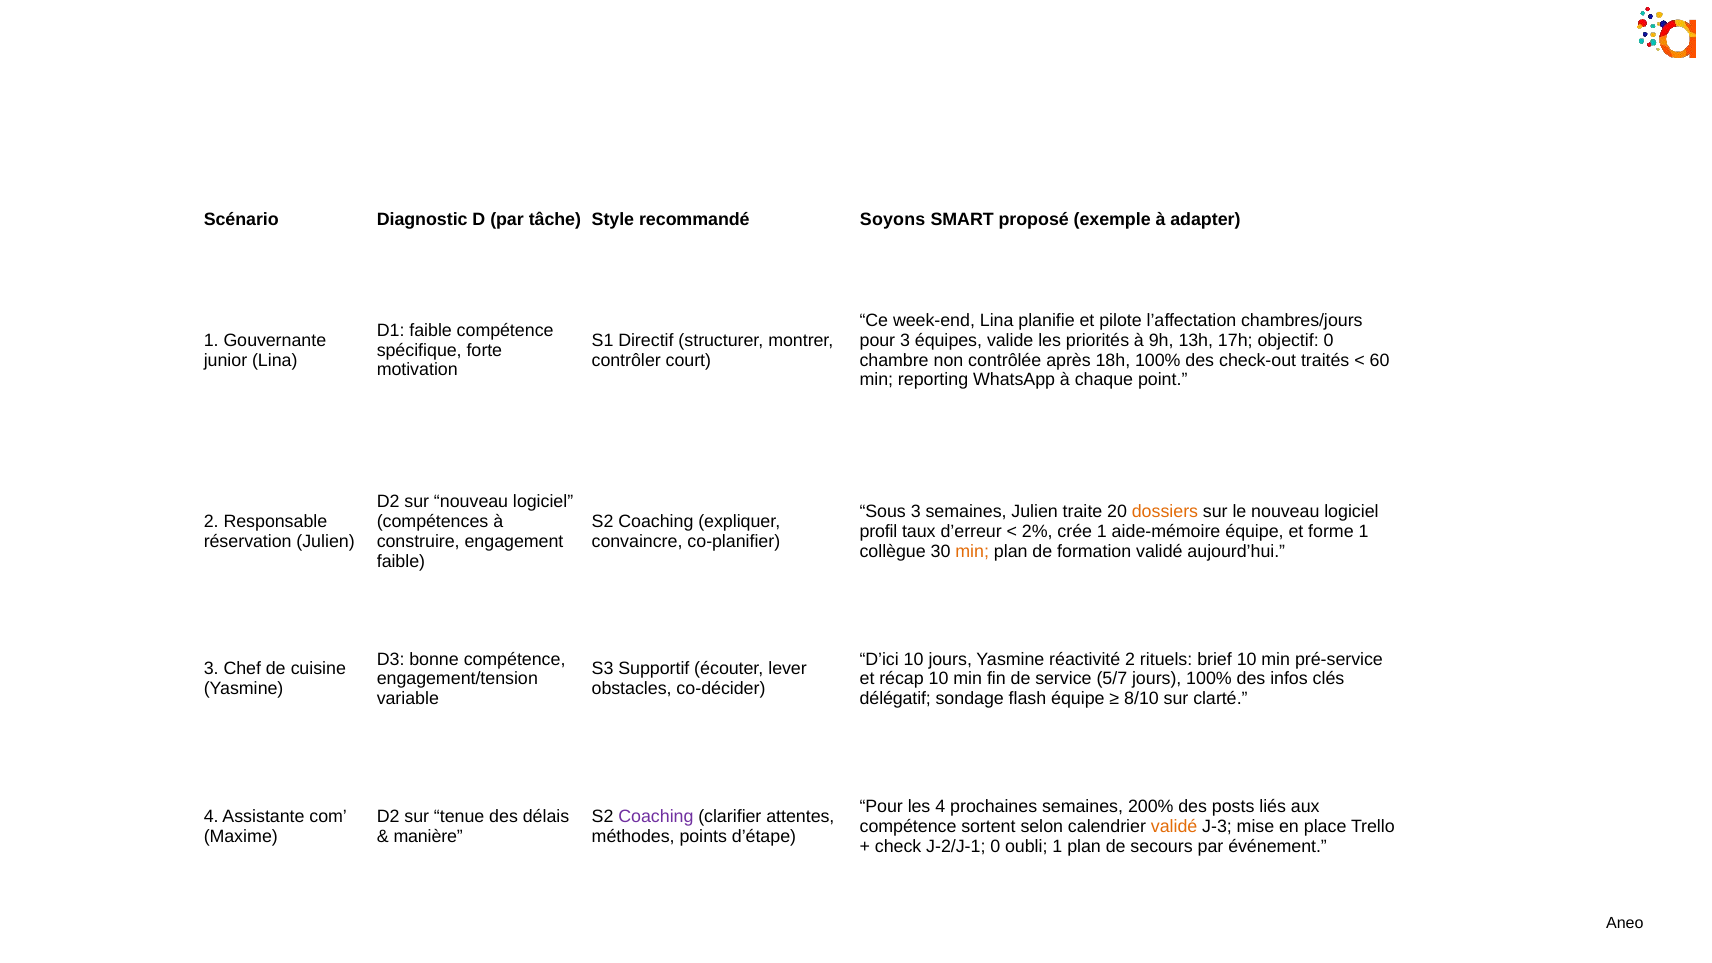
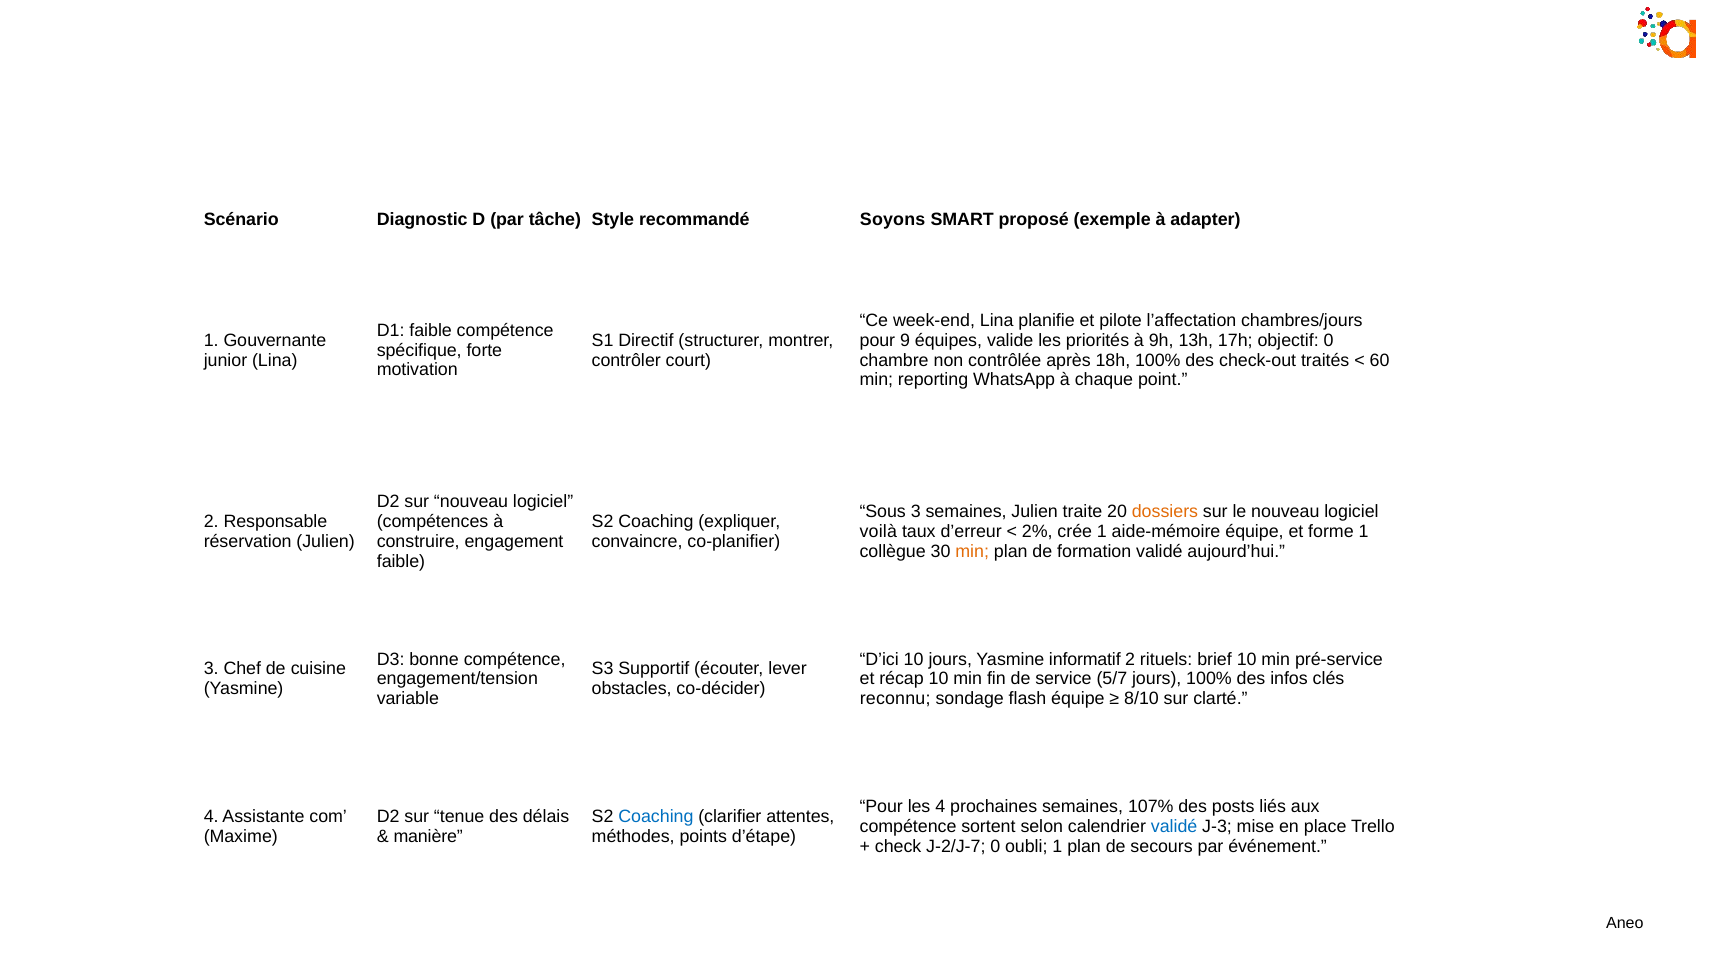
pour 3: 3 -> 9
profil: profil -> voilà
réactivité: réactivité -> informatif
délégatif: délégatif -> reconnu
200%: 200% -> 107%
Coaching at (656, 817) colour: purple -> blue
validé at (1174, 827) colour: orange -> blue
J‑2/J‑1: J‑2/J‑1 -> J‑2/J‑7
